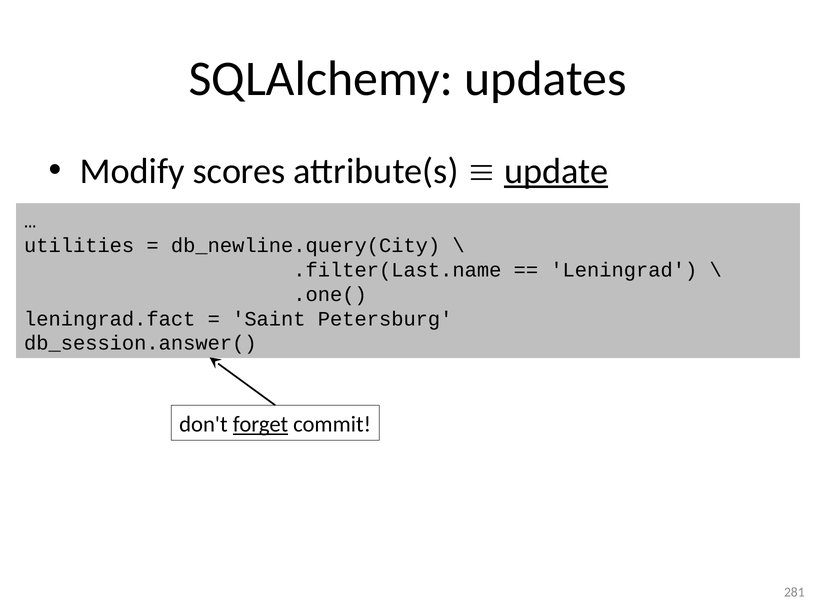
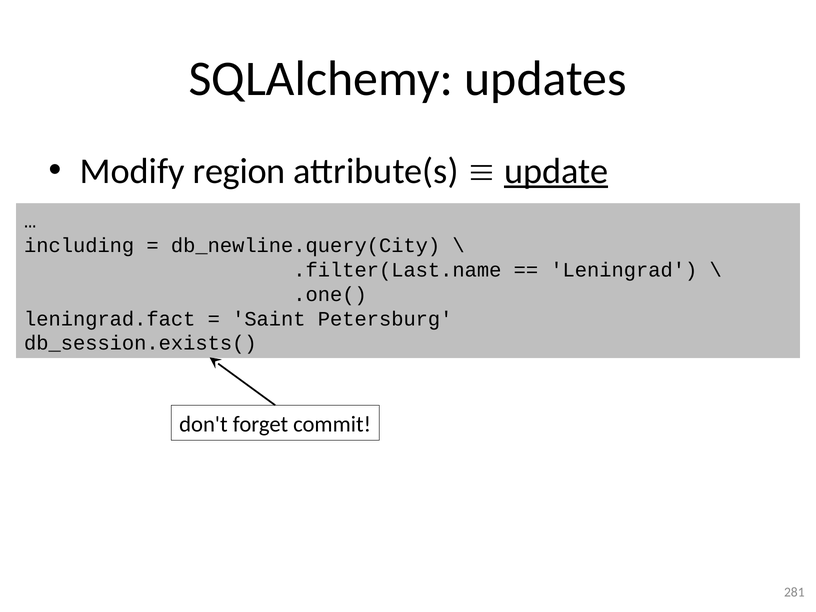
scores: scores -> region
utilities: utilities -> including
db_session.answer(: db_session.answer( -> db_session.exists(
forget underline: present -> none
